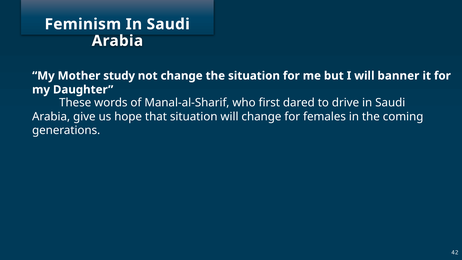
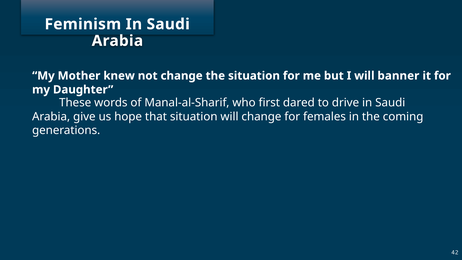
study: study -> knew
